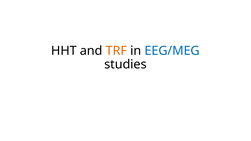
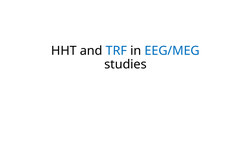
TRF colour: orange -> blue
